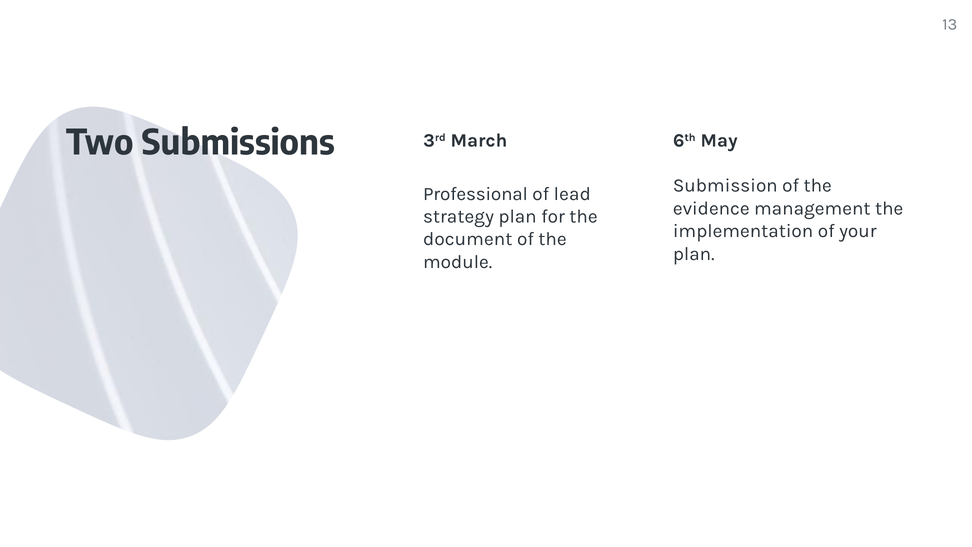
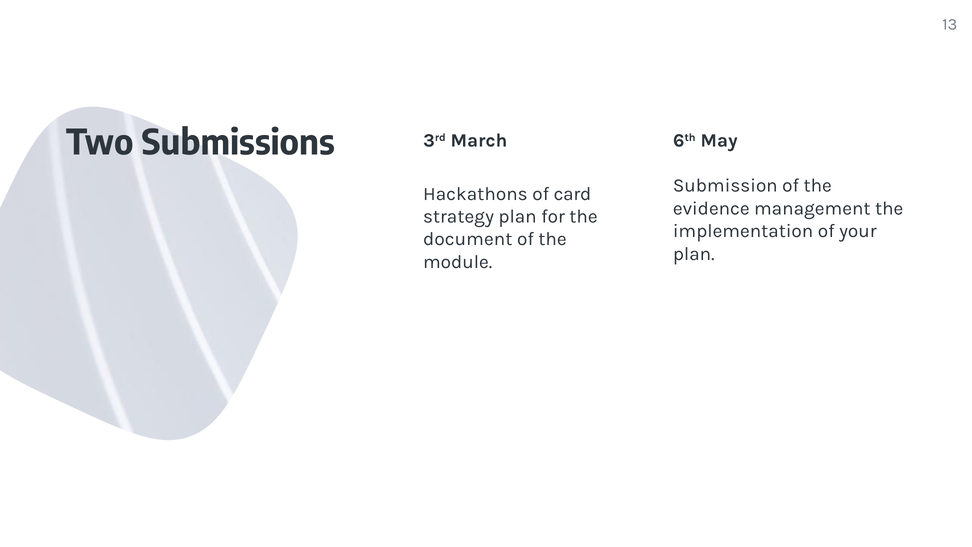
Professional: Professional -> Hackathons
lead: lead -> card
